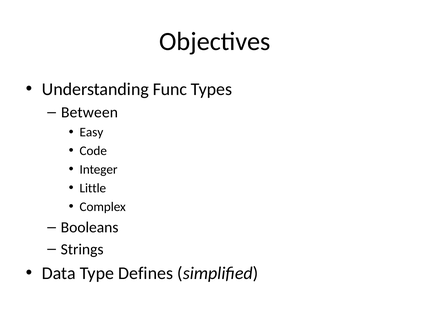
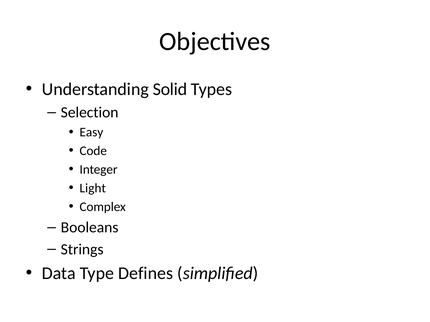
Func: Func -> Solid
Between: Between -> Selection
Little: Little -> Light
